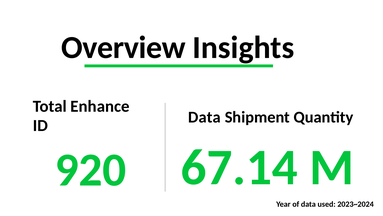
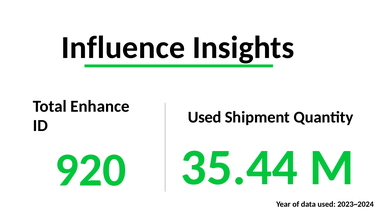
Overview: Overview -> Influence
Data at (204, 117): Data -> Used
67.14: 67.14 -> 35.44
